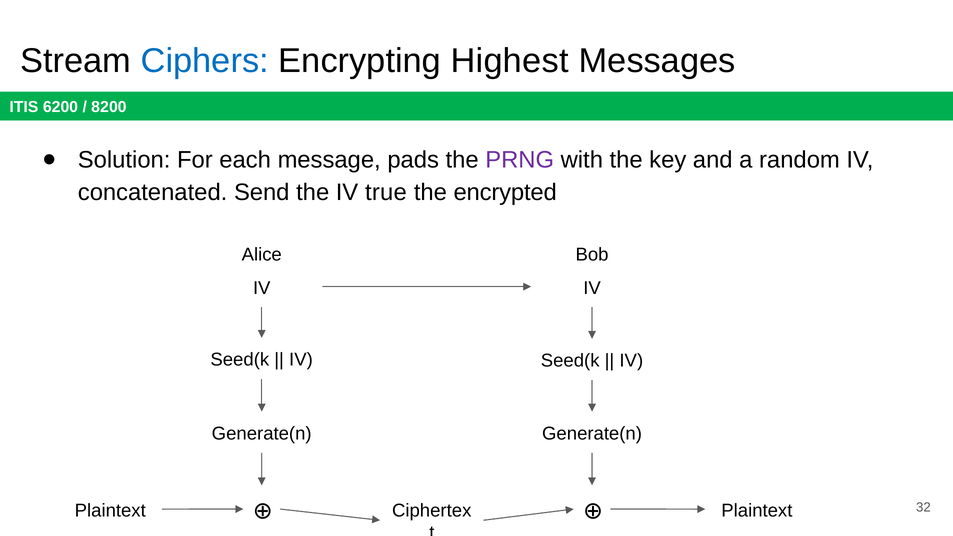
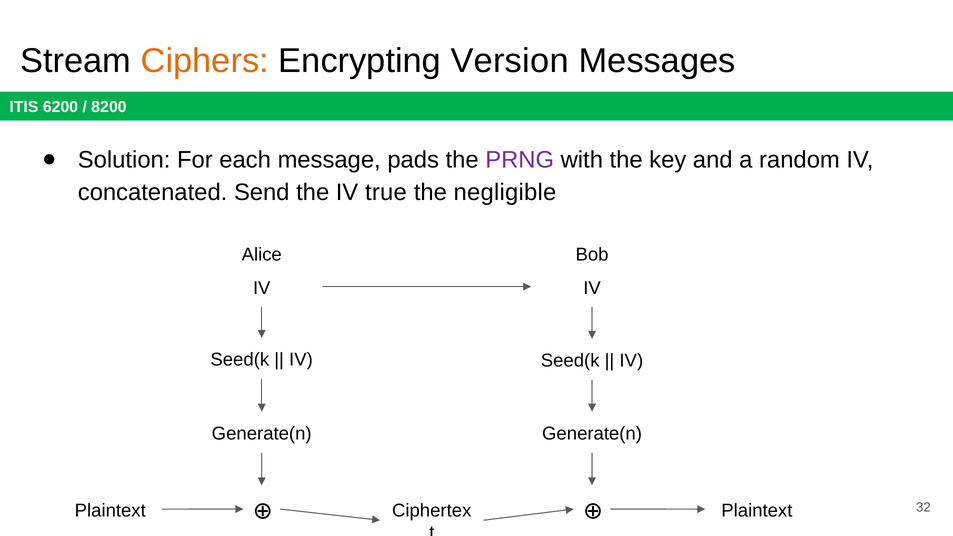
Ciphers colour: blue -> orange
Highest: Highest -> Version
encrypted: encrypted -> negligible
